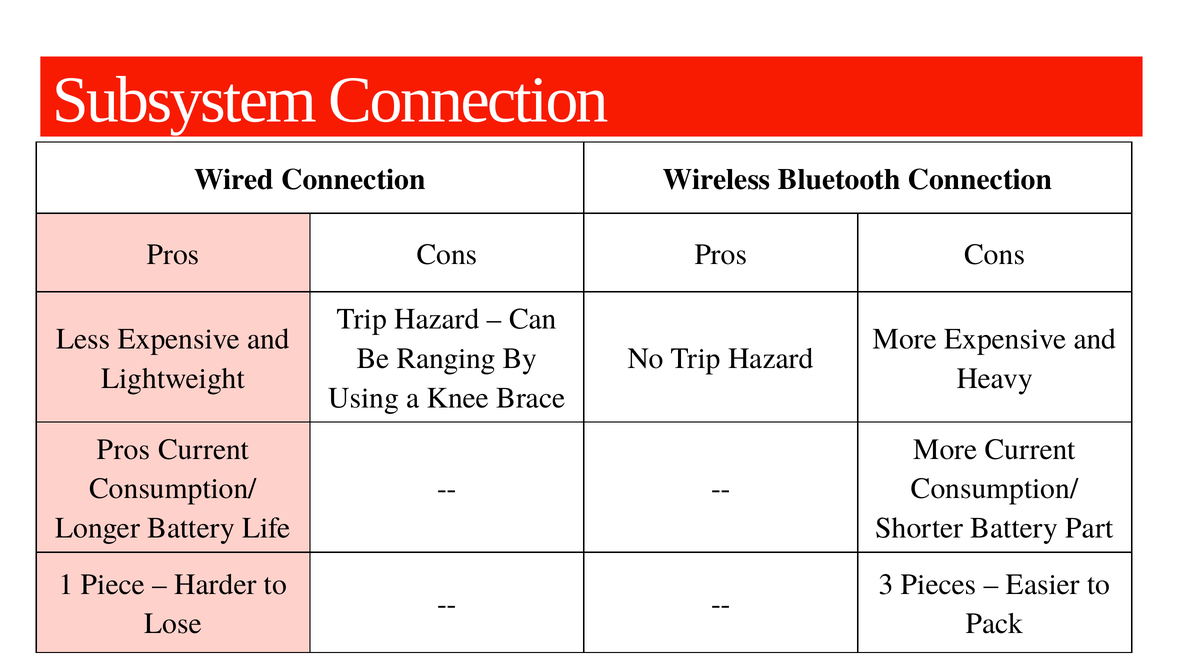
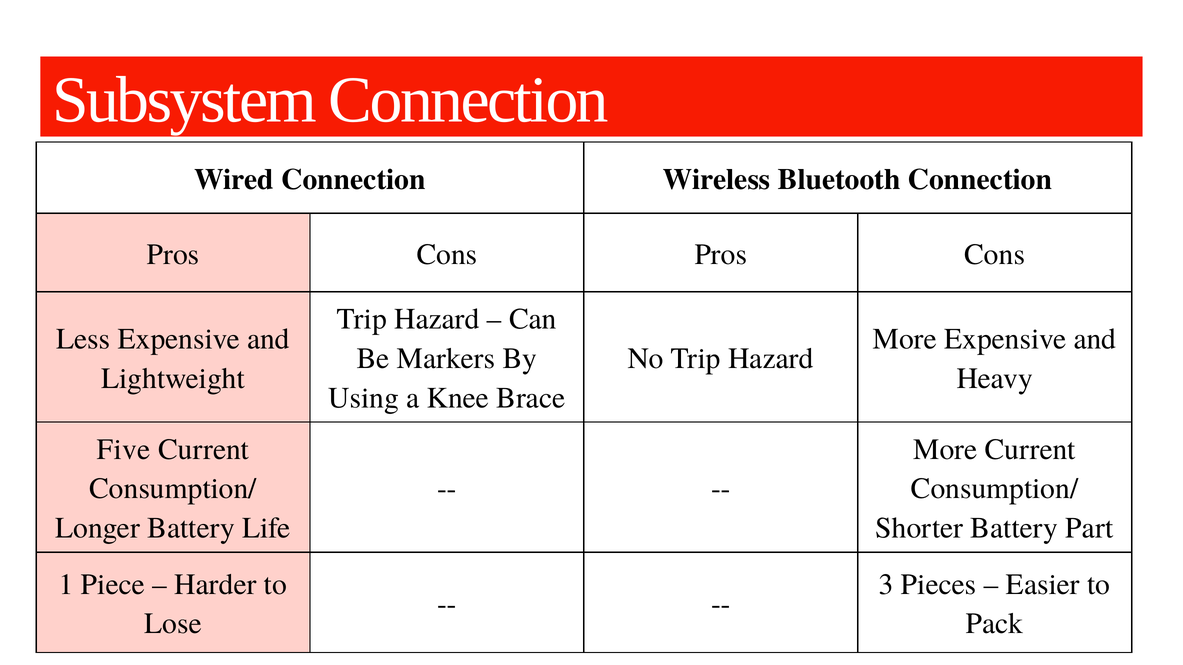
Ranging: Ranging -> Markers
Pros at (124, 450): Pros -> Five
